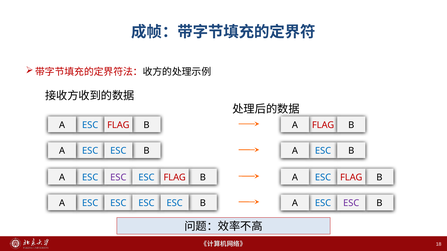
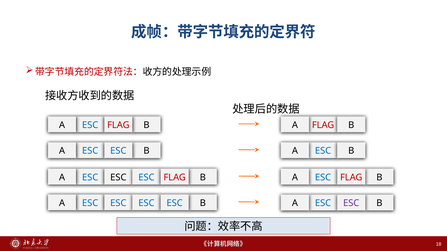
ESC at (118, 178) colour: purple -> black
